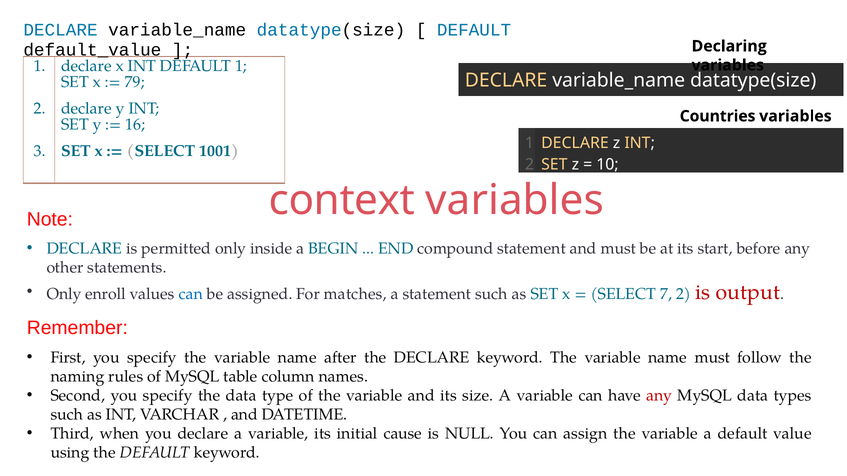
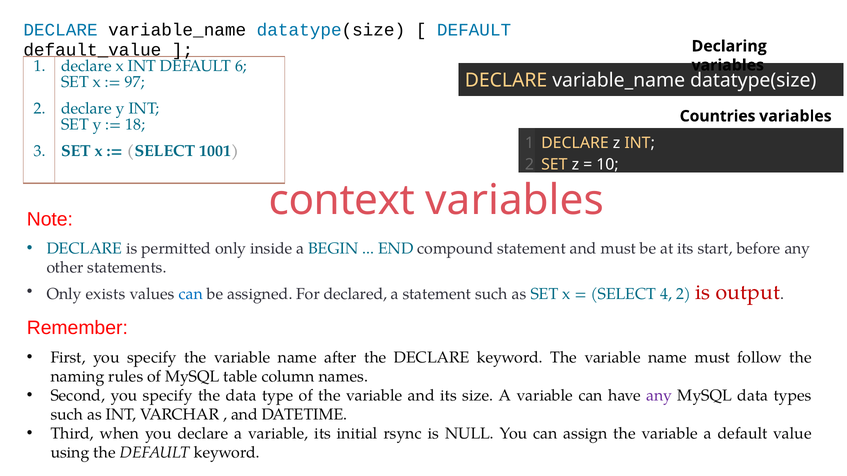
DEFAULT 1: 1 -> 6
79: 79 -> 97
16: 16 -> 18
enroll: enroll -> exists
matches: matches -> declared
7: 7 -> 4
any at (659, 396) colour: red -> purple
cause: cause -> rsync
